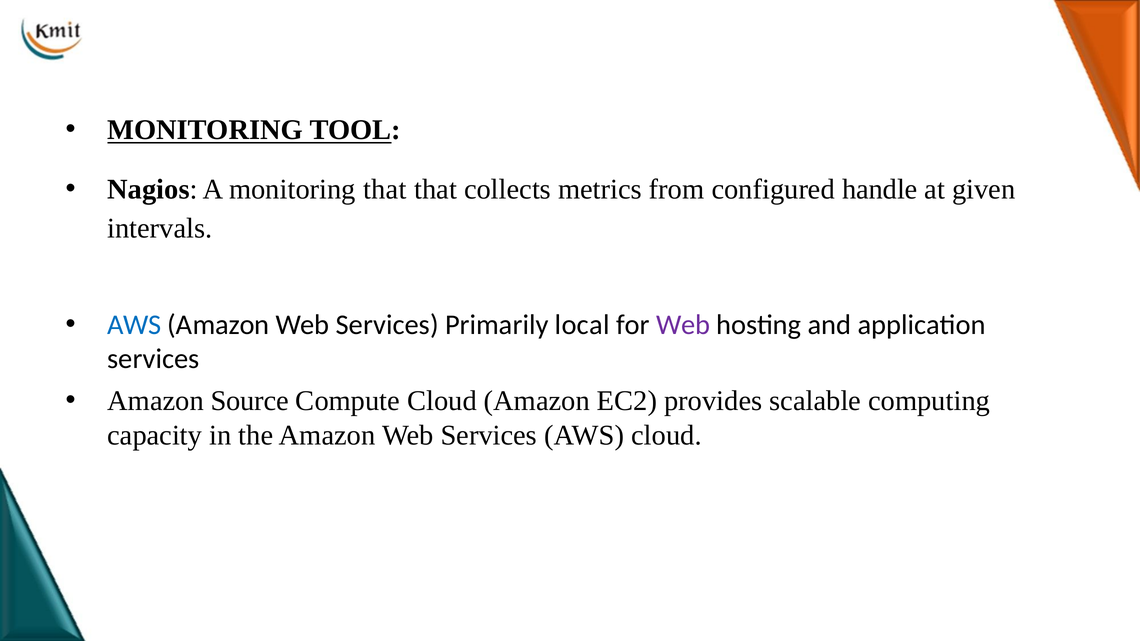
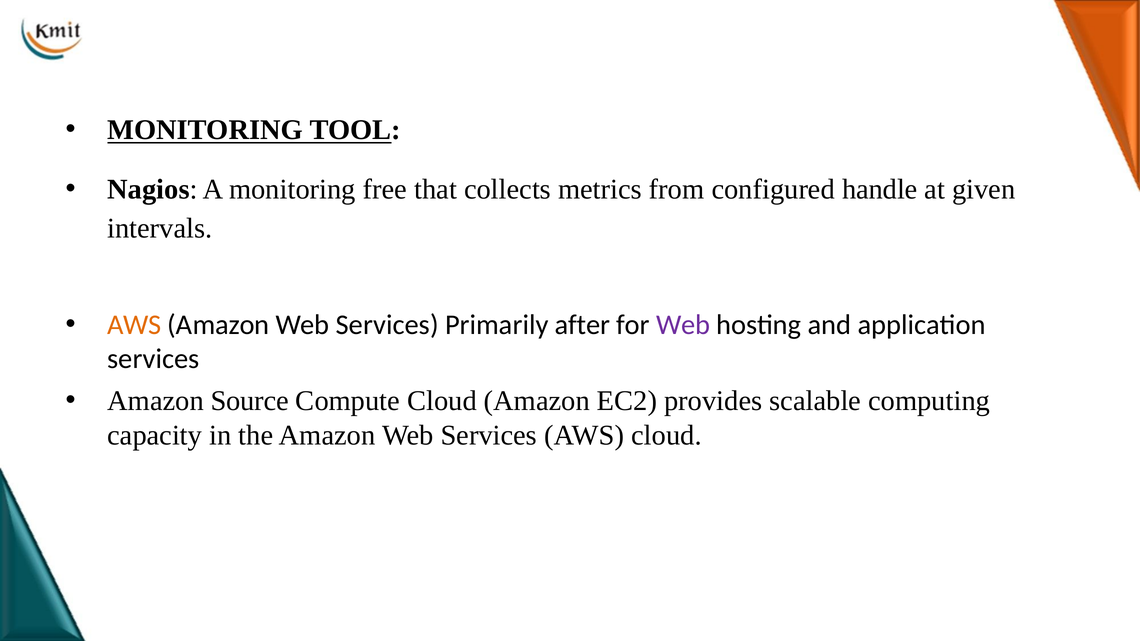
monitoring that: that -> free
AWS at (134, 325) colour: blue -> orange
local: local -> after
